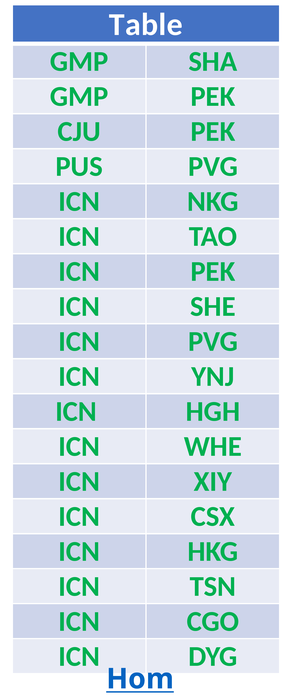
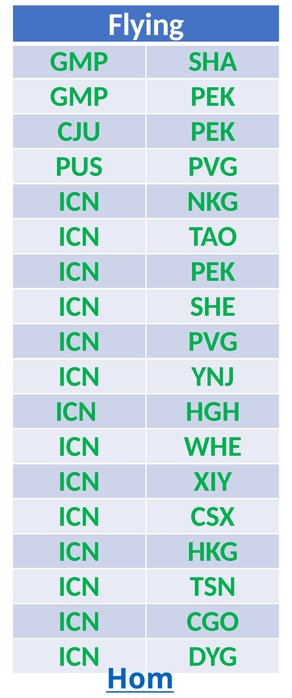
Table: Table -> Flying
